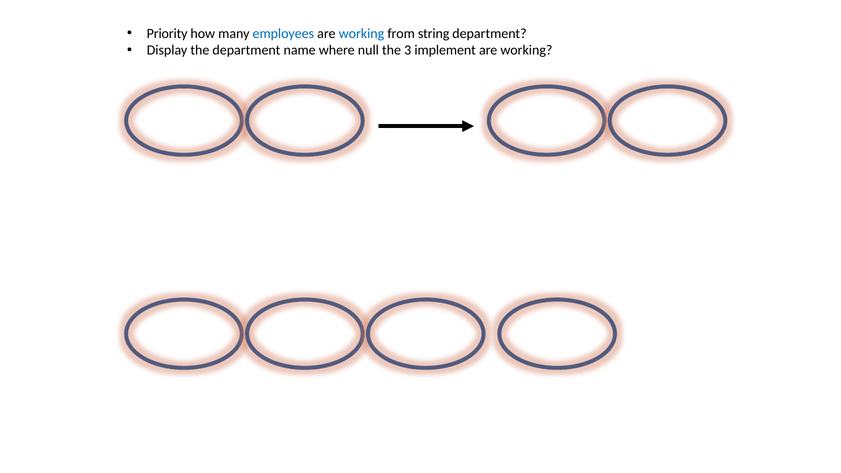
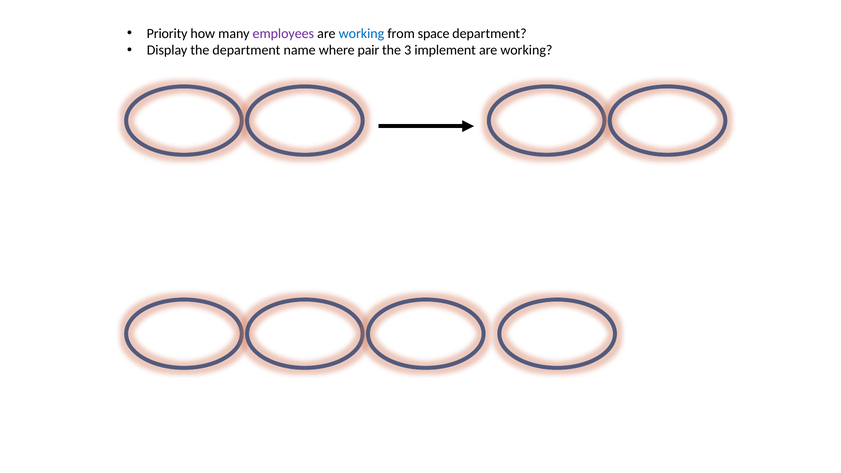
employees colour: blue -> purple
string: string -> space
null: null -> pair
